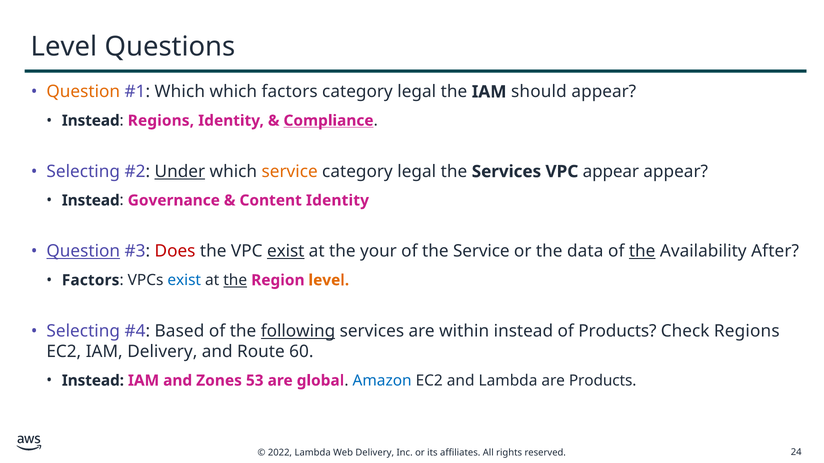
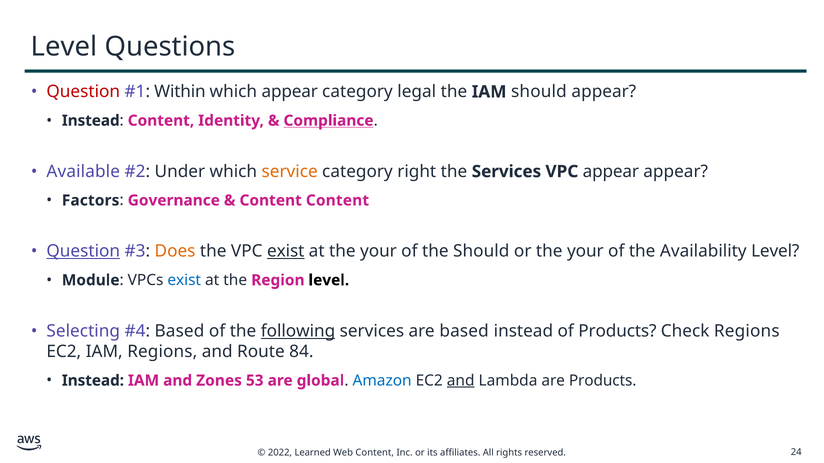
Question at (83, 92) colour: orange -> red
Which at (180, 92): Which -> Within
which factors: factors -> appear
Regions at (161, 121): Regions -> Content
Selecting at (83, 172): Selecting -> Available
Under underline: present -> none
legal at (417, 172): legal -> right
Instead at (91, 201): Instead -> Factors
Content Identity: Identity -> Content
Does colour: red -> orange
the Service: Service -> Should
or the data: data -> your
the at (642, 252) underline: present -> none
Availability After: After -> Level
Factors at (91, 280): Factors -> Module
the at (235, 280) underline: present -> none
level at (329, 280) colour: orange -> black
are within: within -> based
IAM Delivery: Delivery -> Regions
60: 60 -> 84
and at (461, 381) underline: none -> present
Lambda at (313, 453): Lambda -> Learned
Delivery at (375, 453): Delivery -> Content
